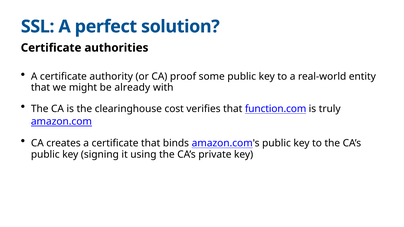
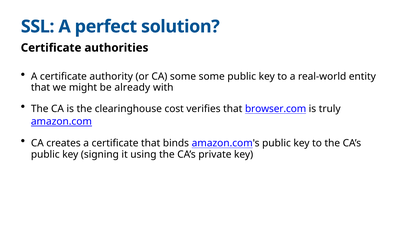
CA proof: proof -> some
function.com: function.com -> browser.com
